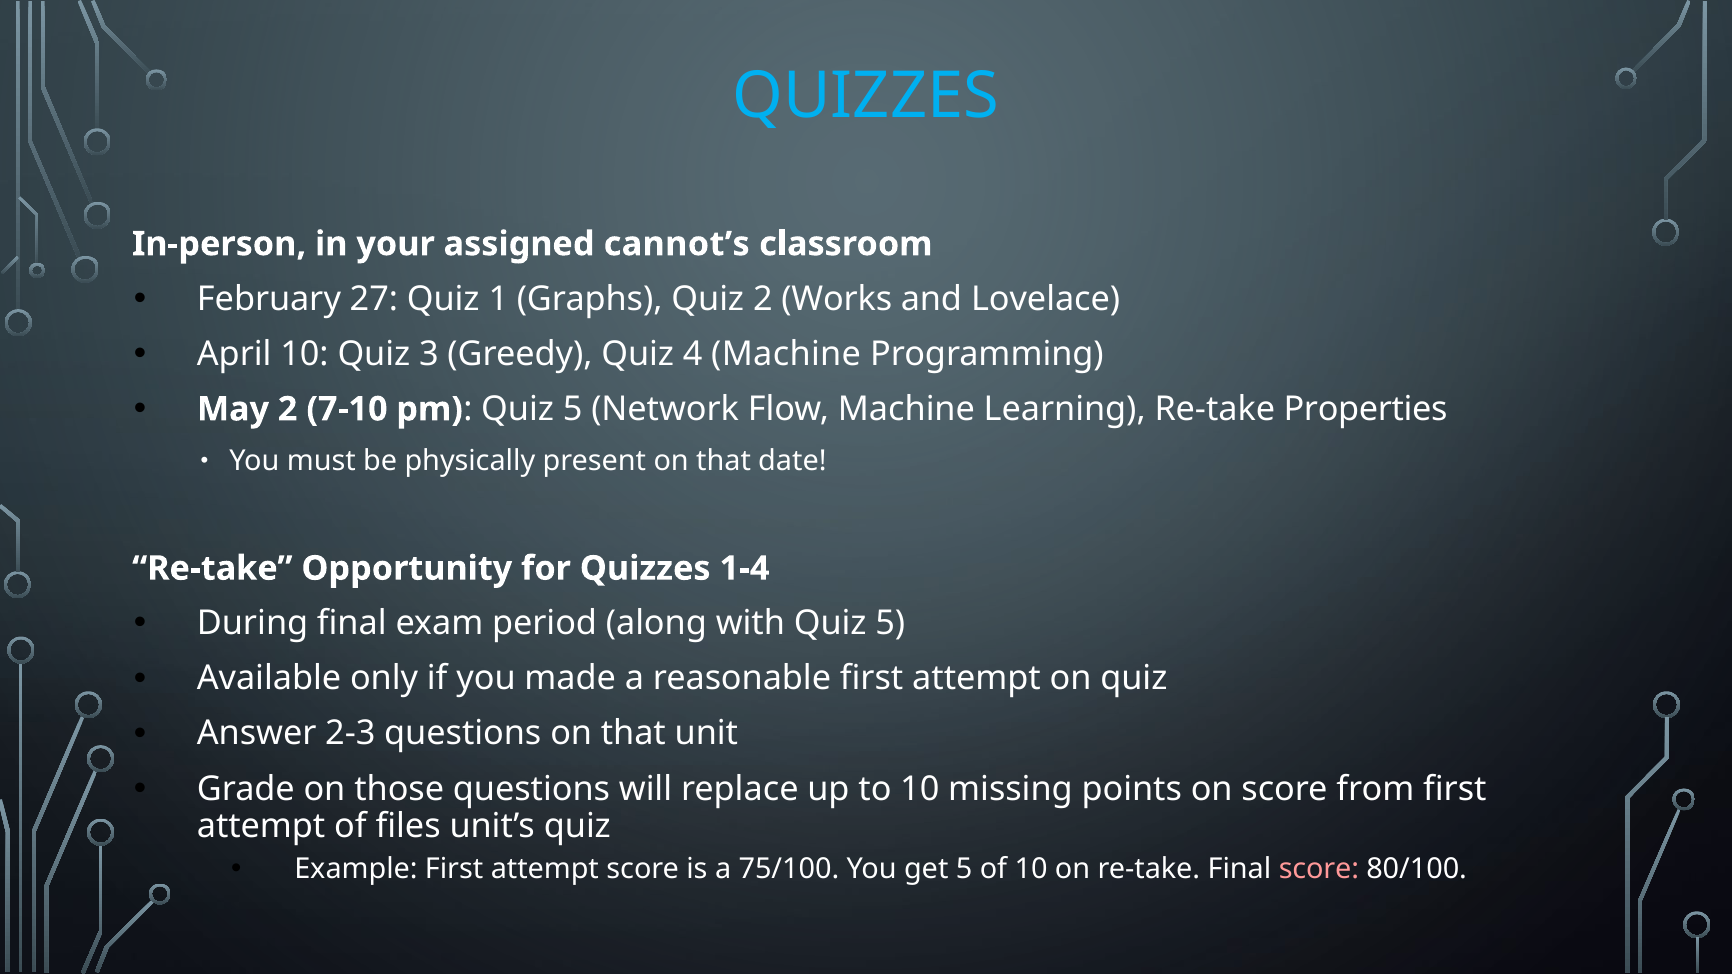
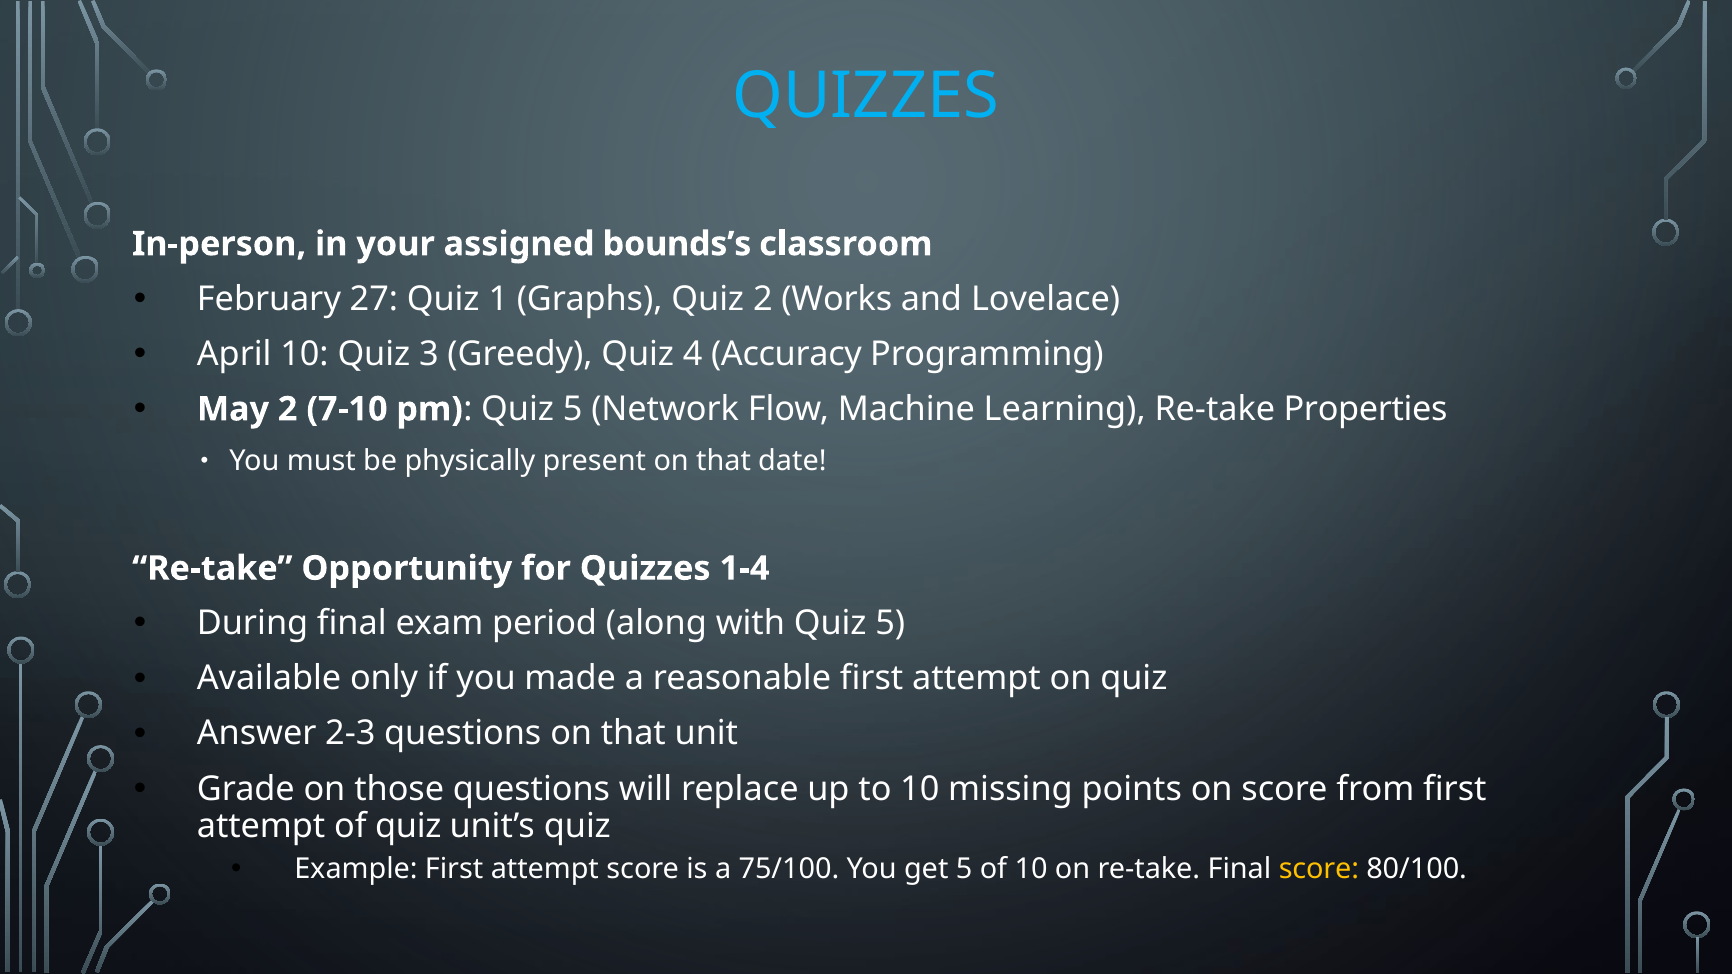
cannot’s: cannot’s -> bounds’s
4 Machine: Machine -> Accuracy
of files: files -> quiz
score at (1319, 869) colour: pink -> yellow
